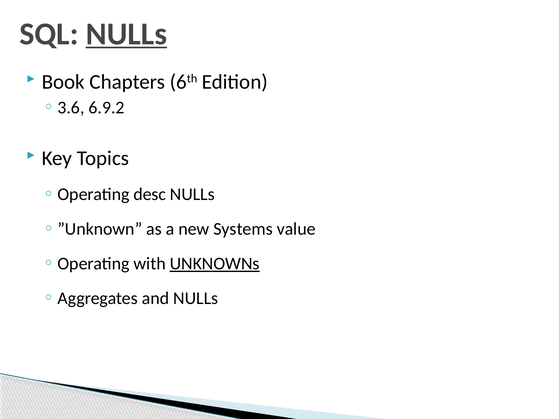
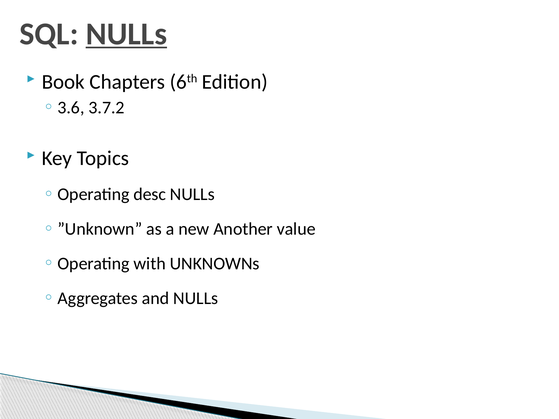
6.9.2: 6.9.2 -> 3.7.2
Systems: Systems -> Another
UNKNOWNs underline: present -> none
